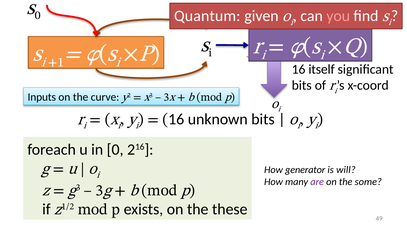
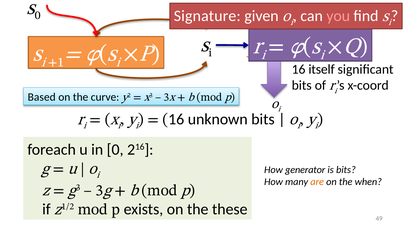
Quantum: Quantum -> Signature
Inputs: Inputs -> Based
is will: will -> bits
are colour: purple -> orange
some: some -> when
